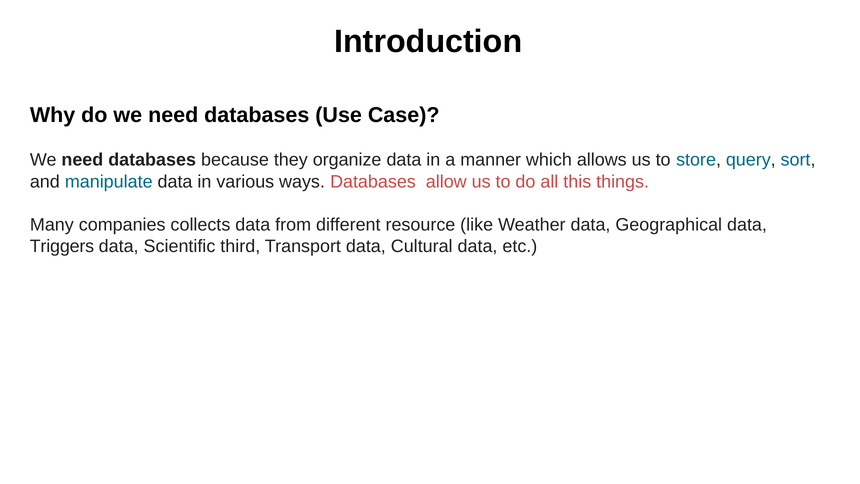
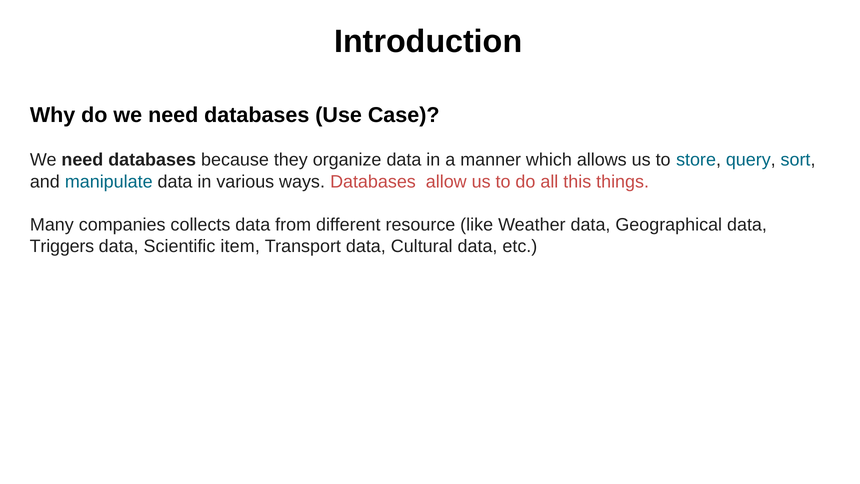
third: third -> item
